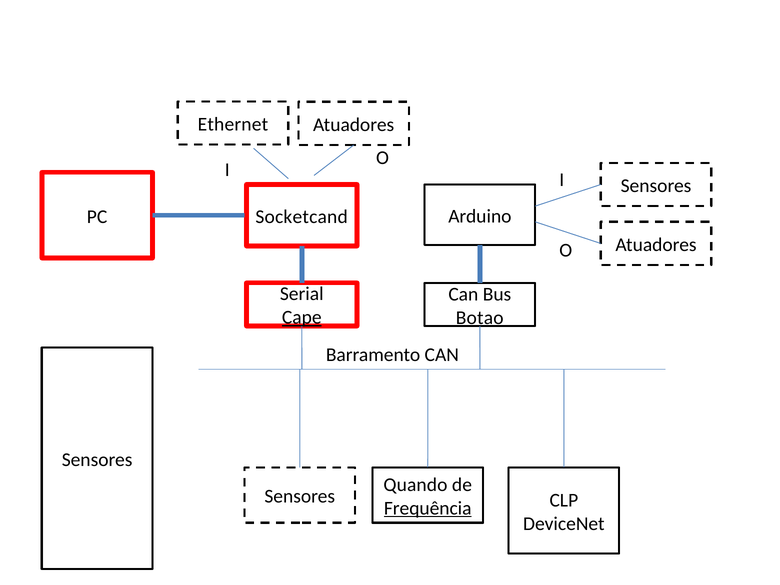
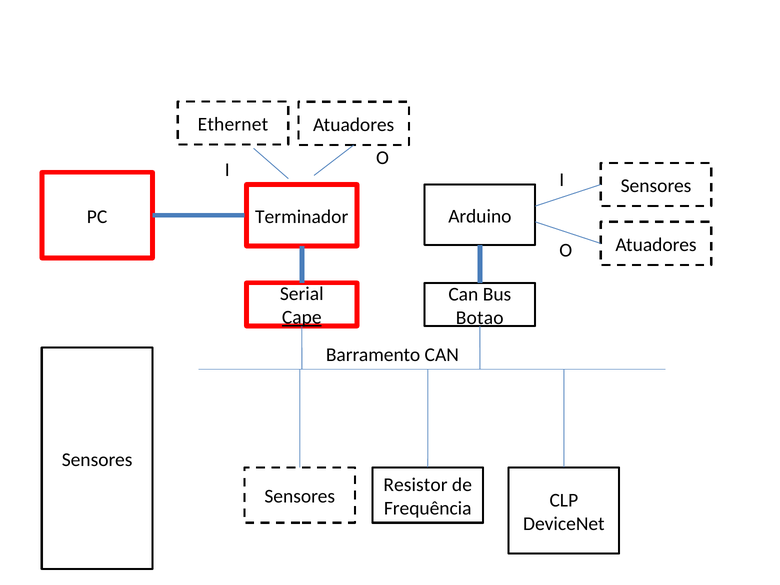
Socketcand: Socketcand -> Terminador
Quando: Quando -> Resistor
Frequência underline: present -> none
